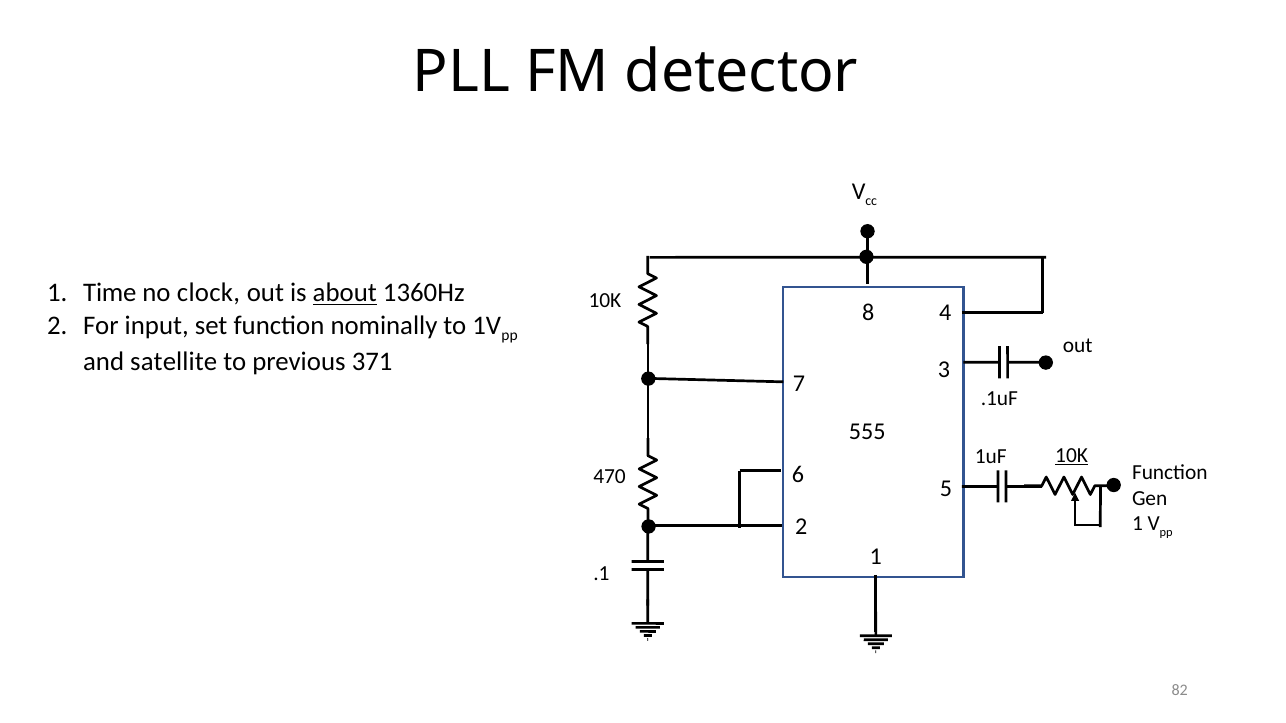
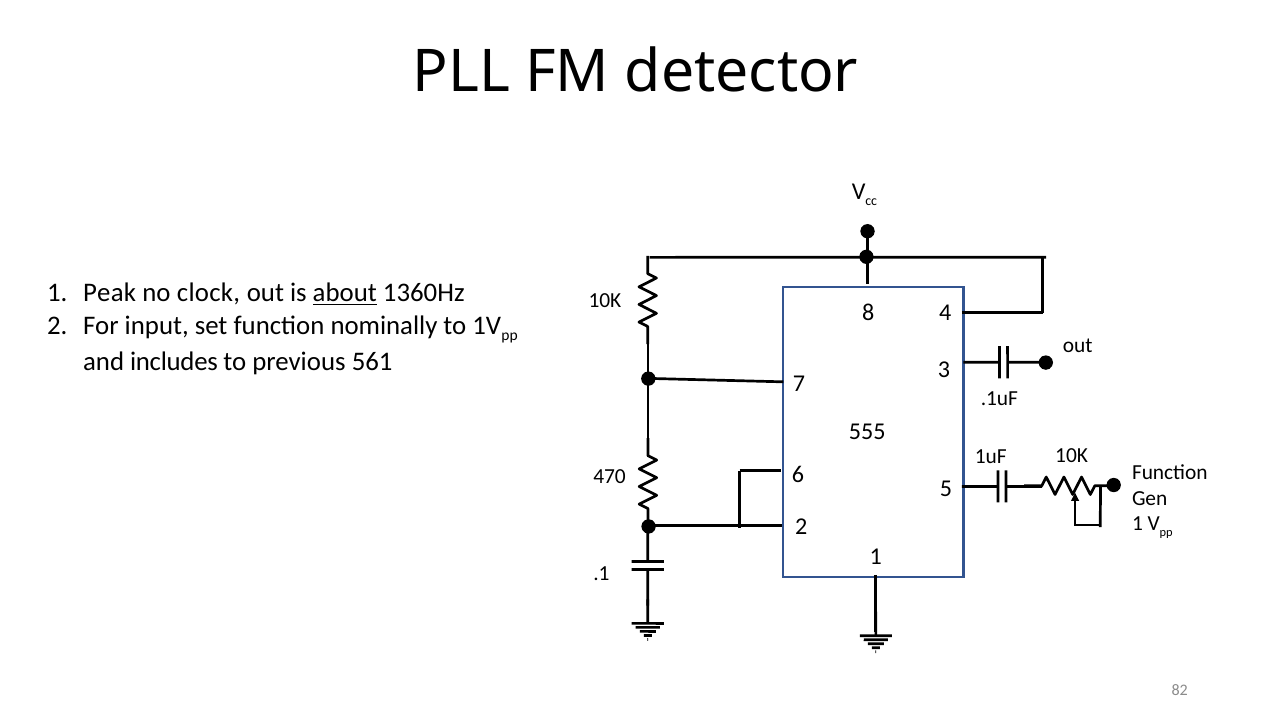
Time: Time -> Peak
satellite: satellite -> includes
371: 371 -> 561
10K at (1072, 456) underline: present -> none
